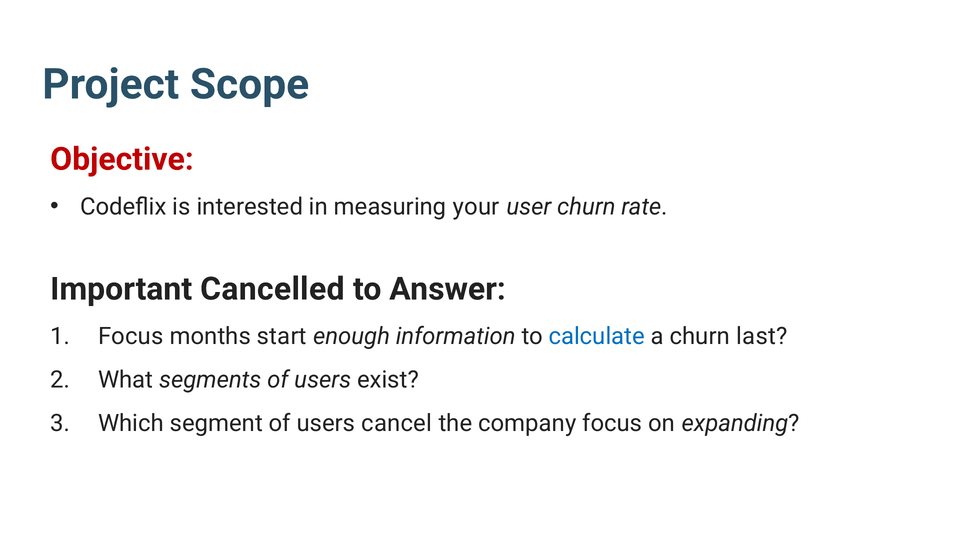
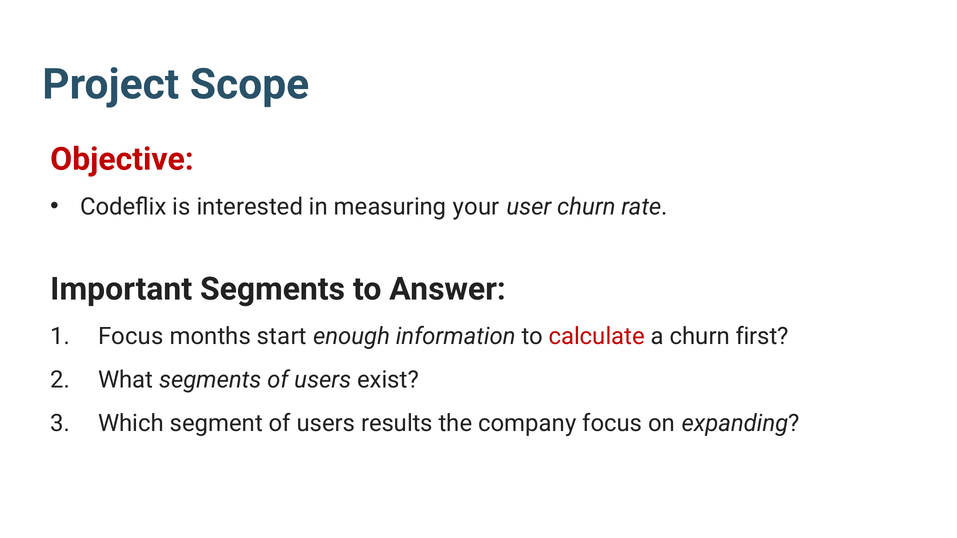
Important Cancelled: Cancelled -> Segments
calculate colour: blue -> red
last: last -> first
cancel: cancel -> results
